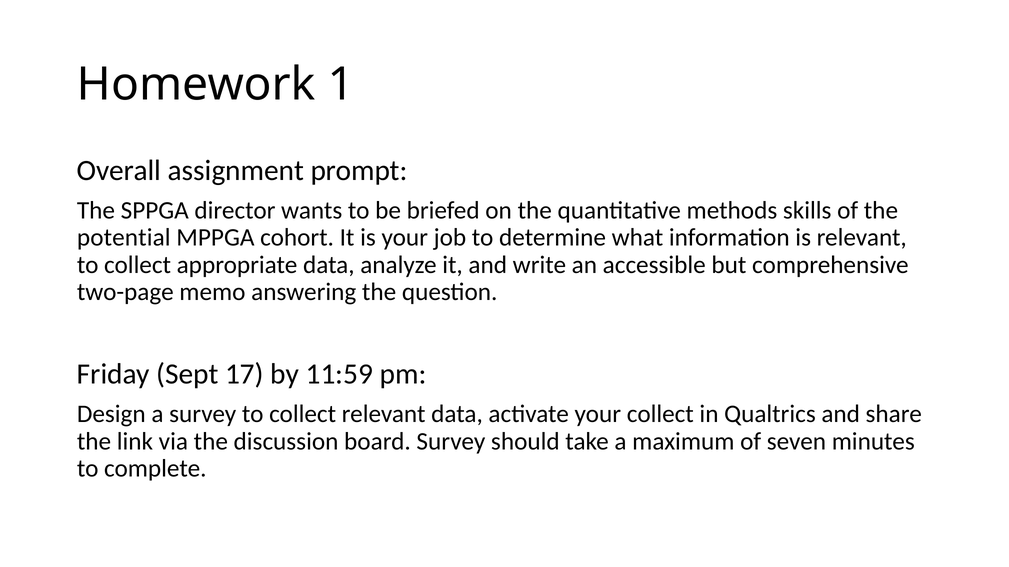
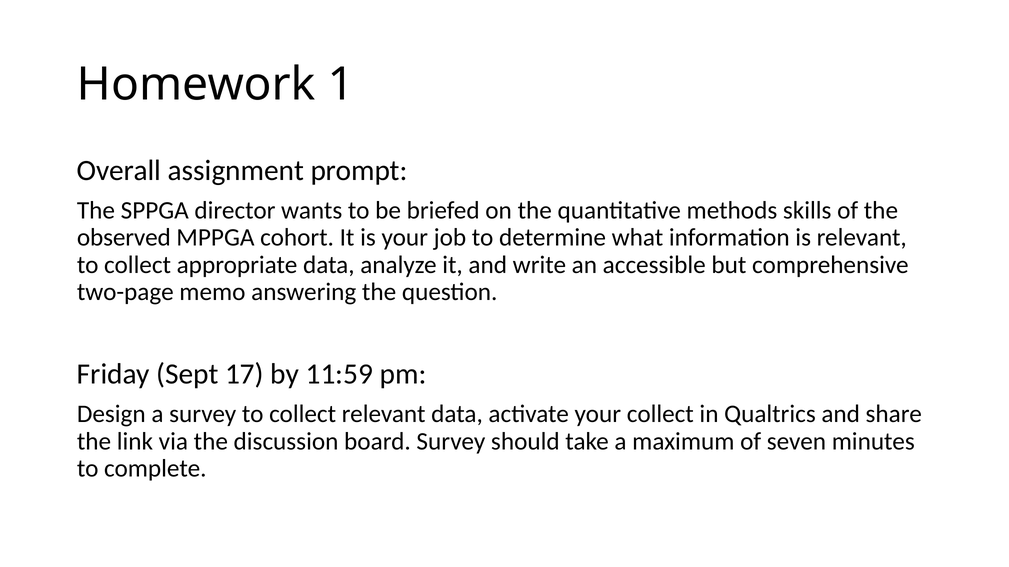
potential: potential -> observed
